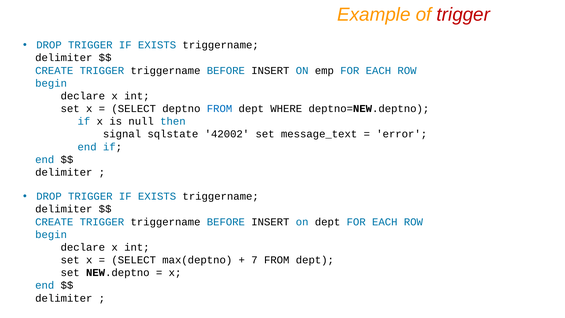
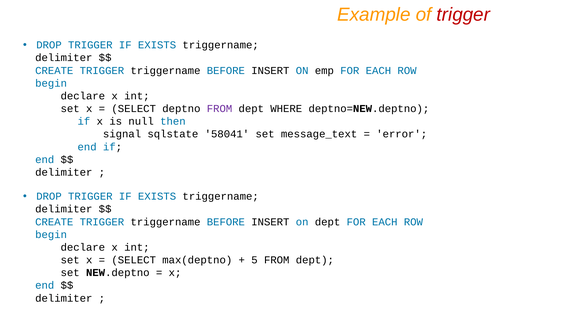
FROM at (220, 109) colour: blue -> purple
42002: 42002 -> 58041
7: 7 -> 5
